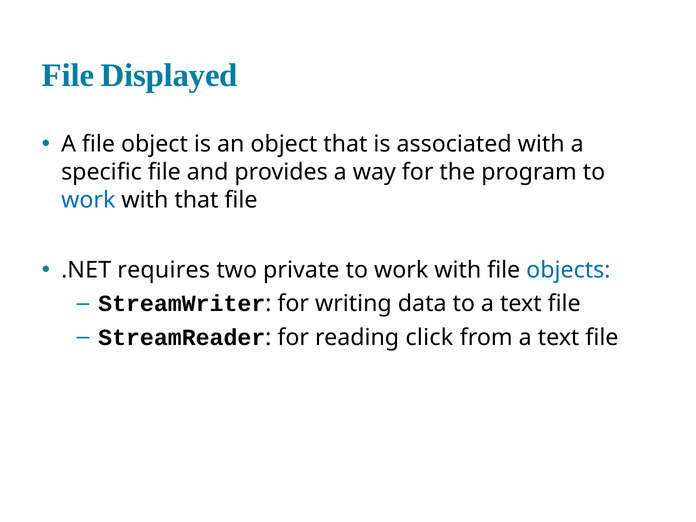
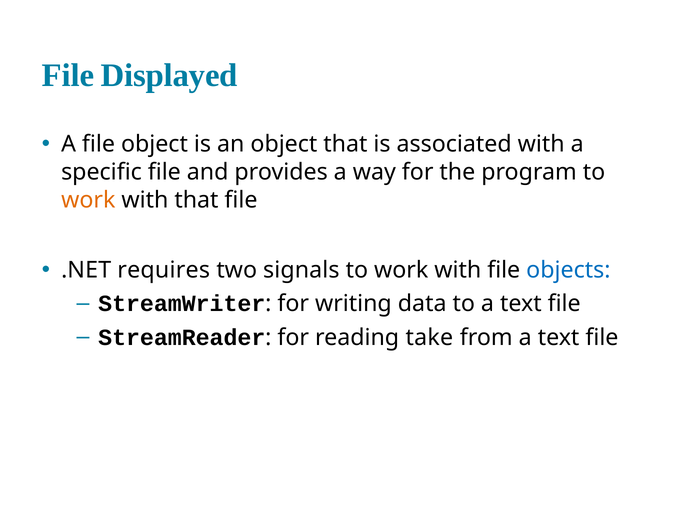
work at (88, 200) colour: blue -> orange
private: private -> signals
click: click -> take
